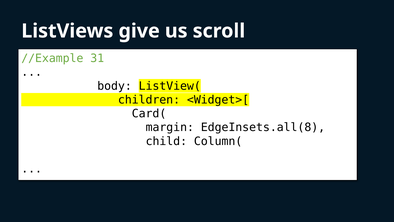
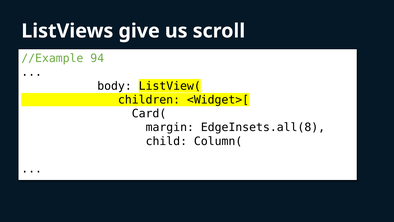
31: 31 -> 94
